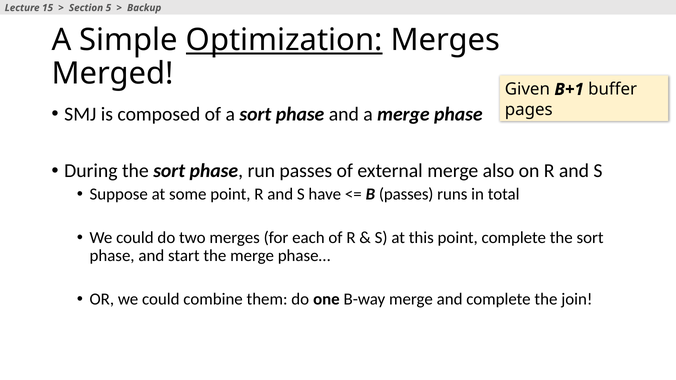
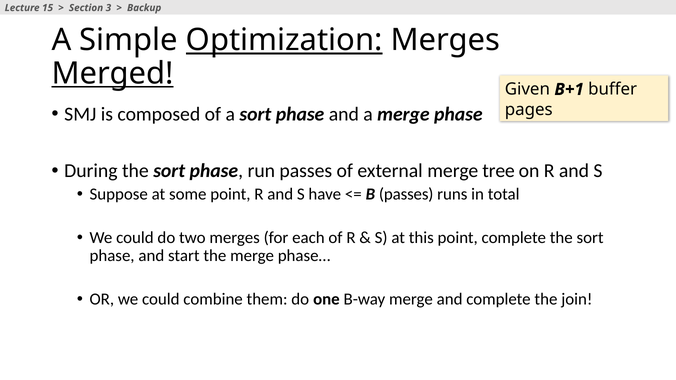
5: 5 -> 3
Merged underline: none -> present
also: also -> tree
